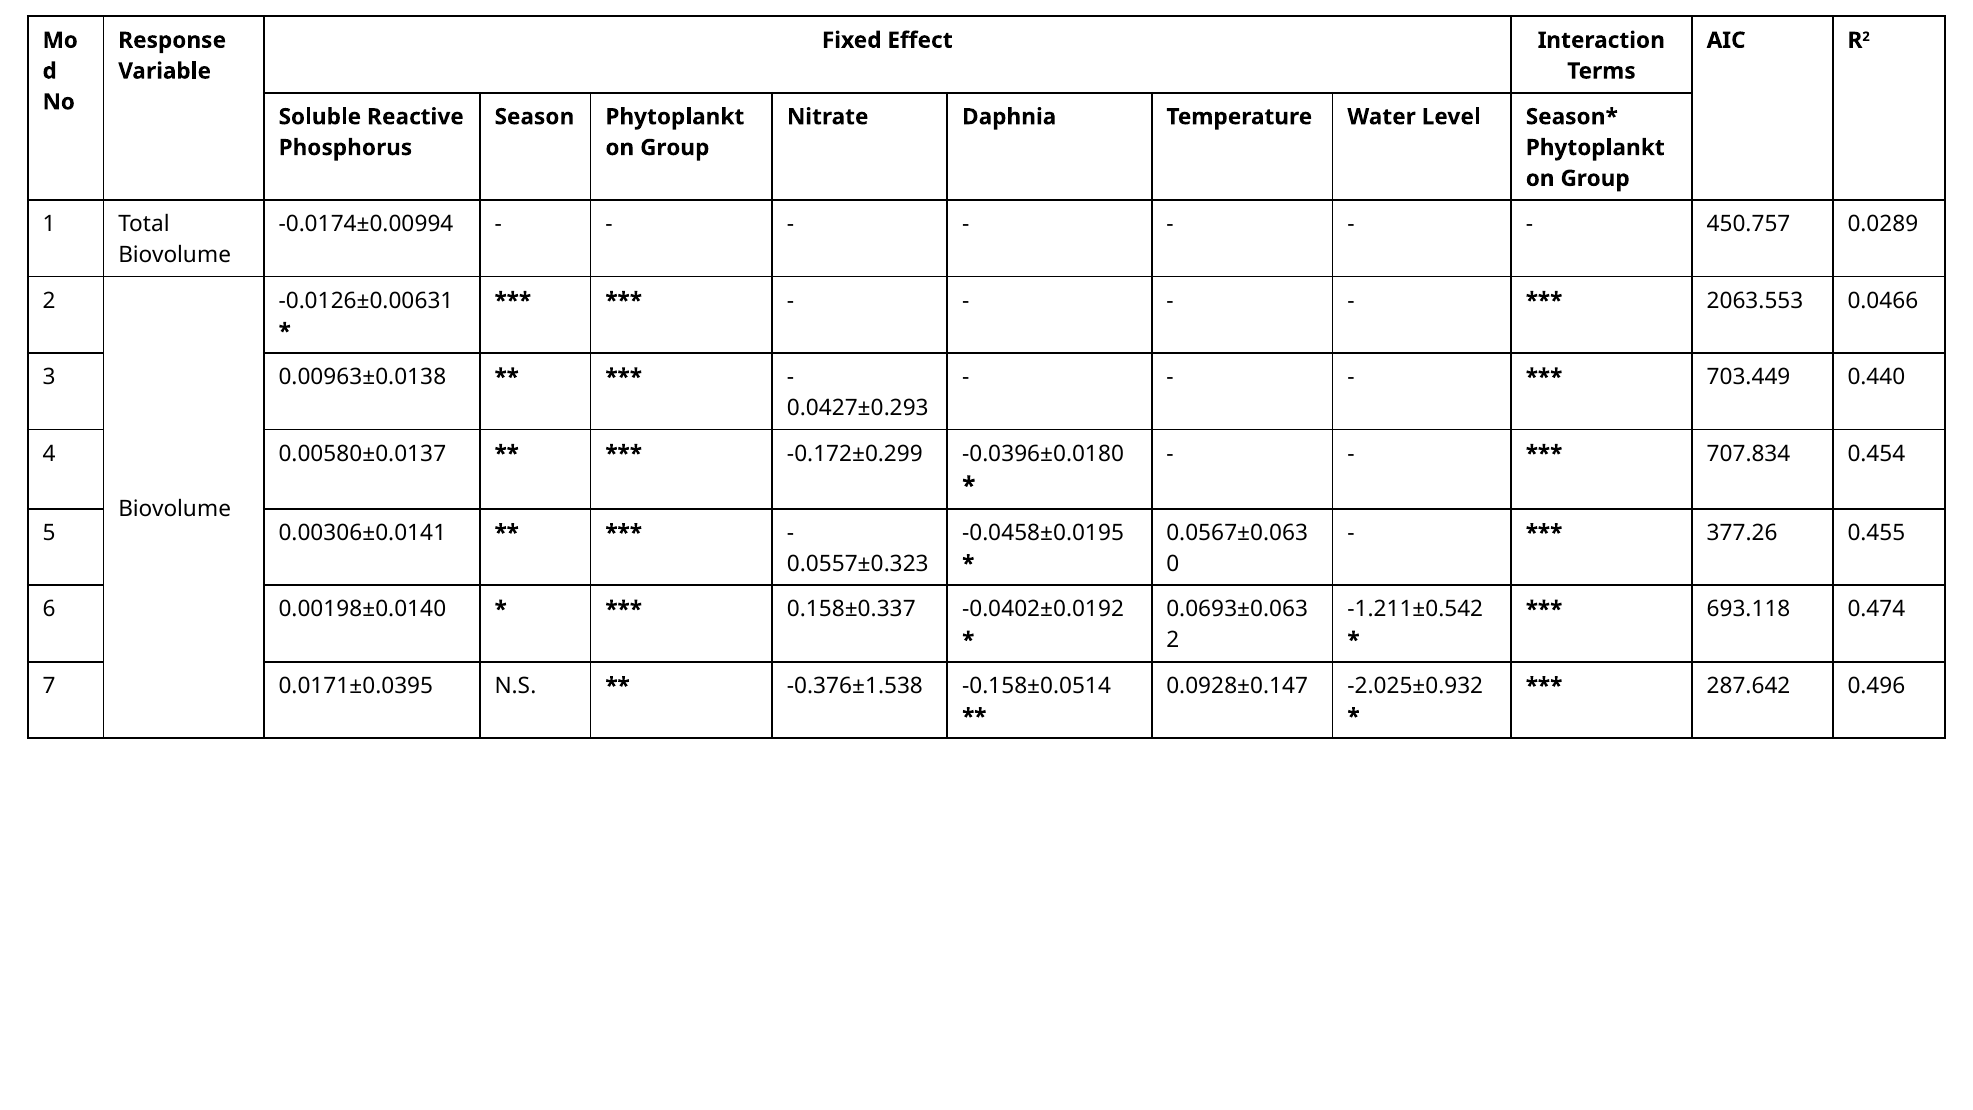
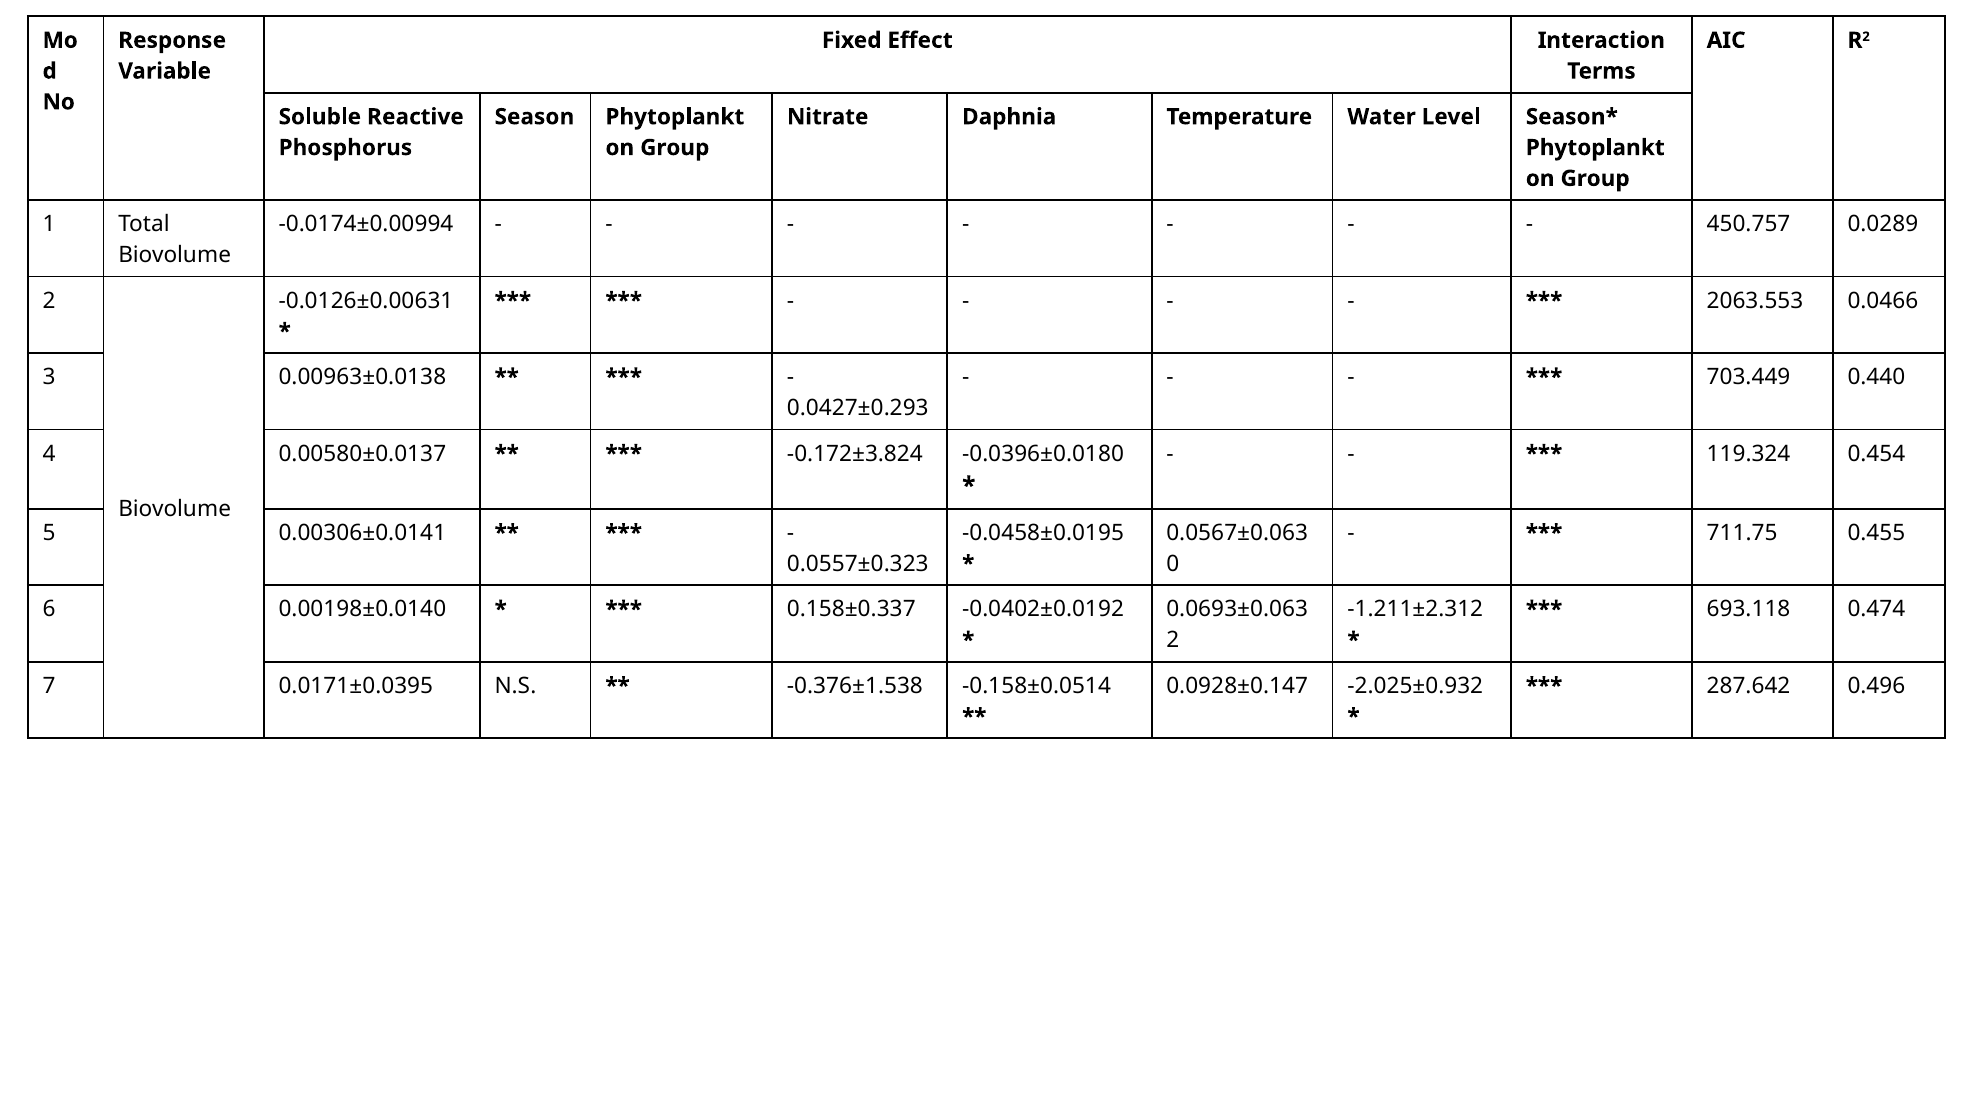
-0.172±0.299: -0.172±0.299 -> -0.172±3.824
707.834: 707.834 -> 119.324
377.26: 377.26 -> 711.75
-1.211±0.542: -1.211±0.542 -> -1.211±2.312
